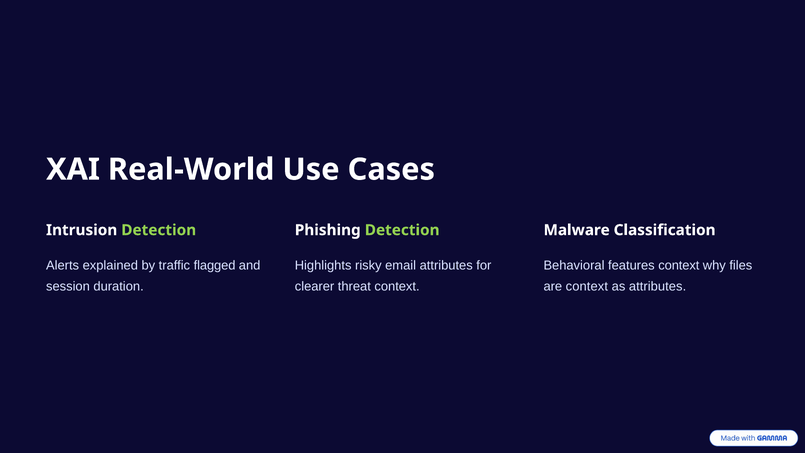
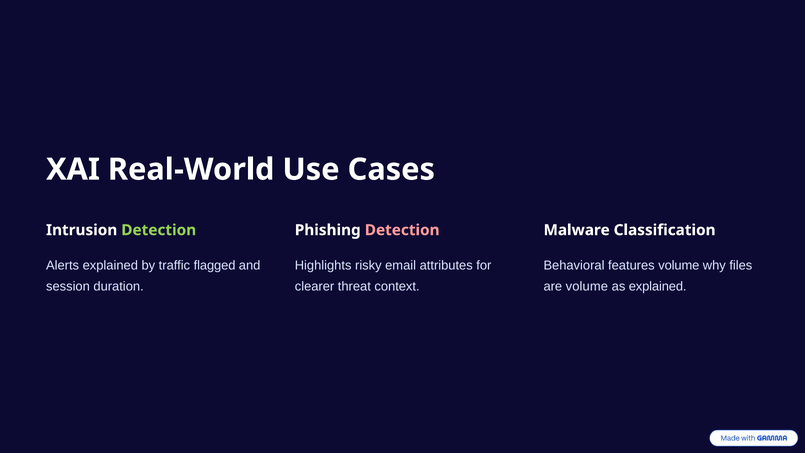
Detection at (402, 230) colour: light green -> pink
features context: context -> volume
are context: context -> volume
as attributes: attributes -> explained
